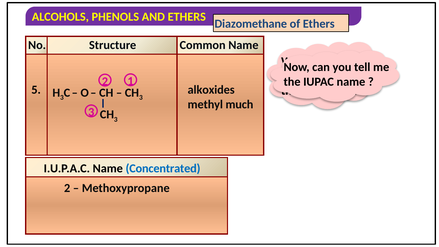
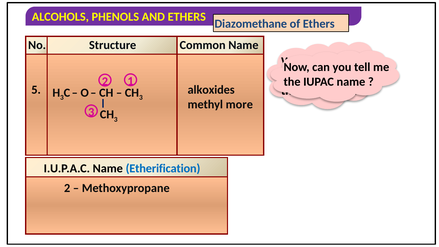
much: much -> more
Concentrated: Concentrated -> Etherification
